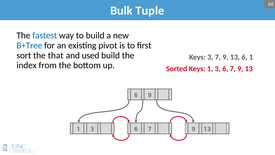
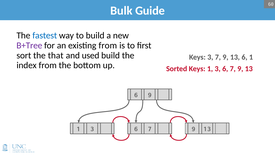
Tuple: Tuple -> Guide
B+Tree colour: blue -> purple
existing pivot: pivot -> from
